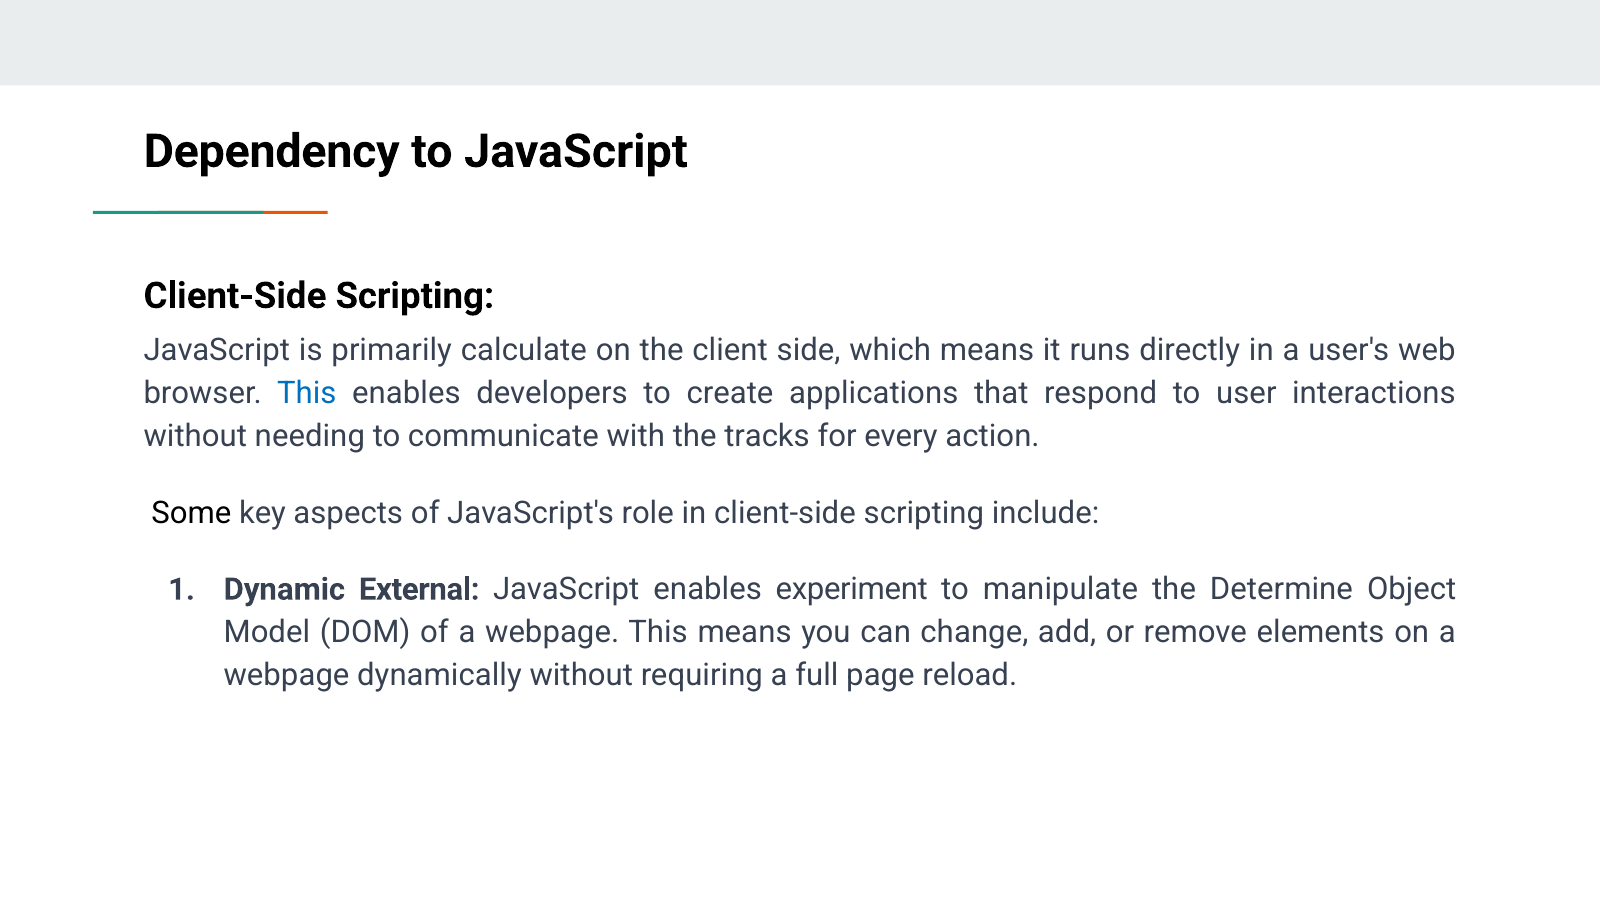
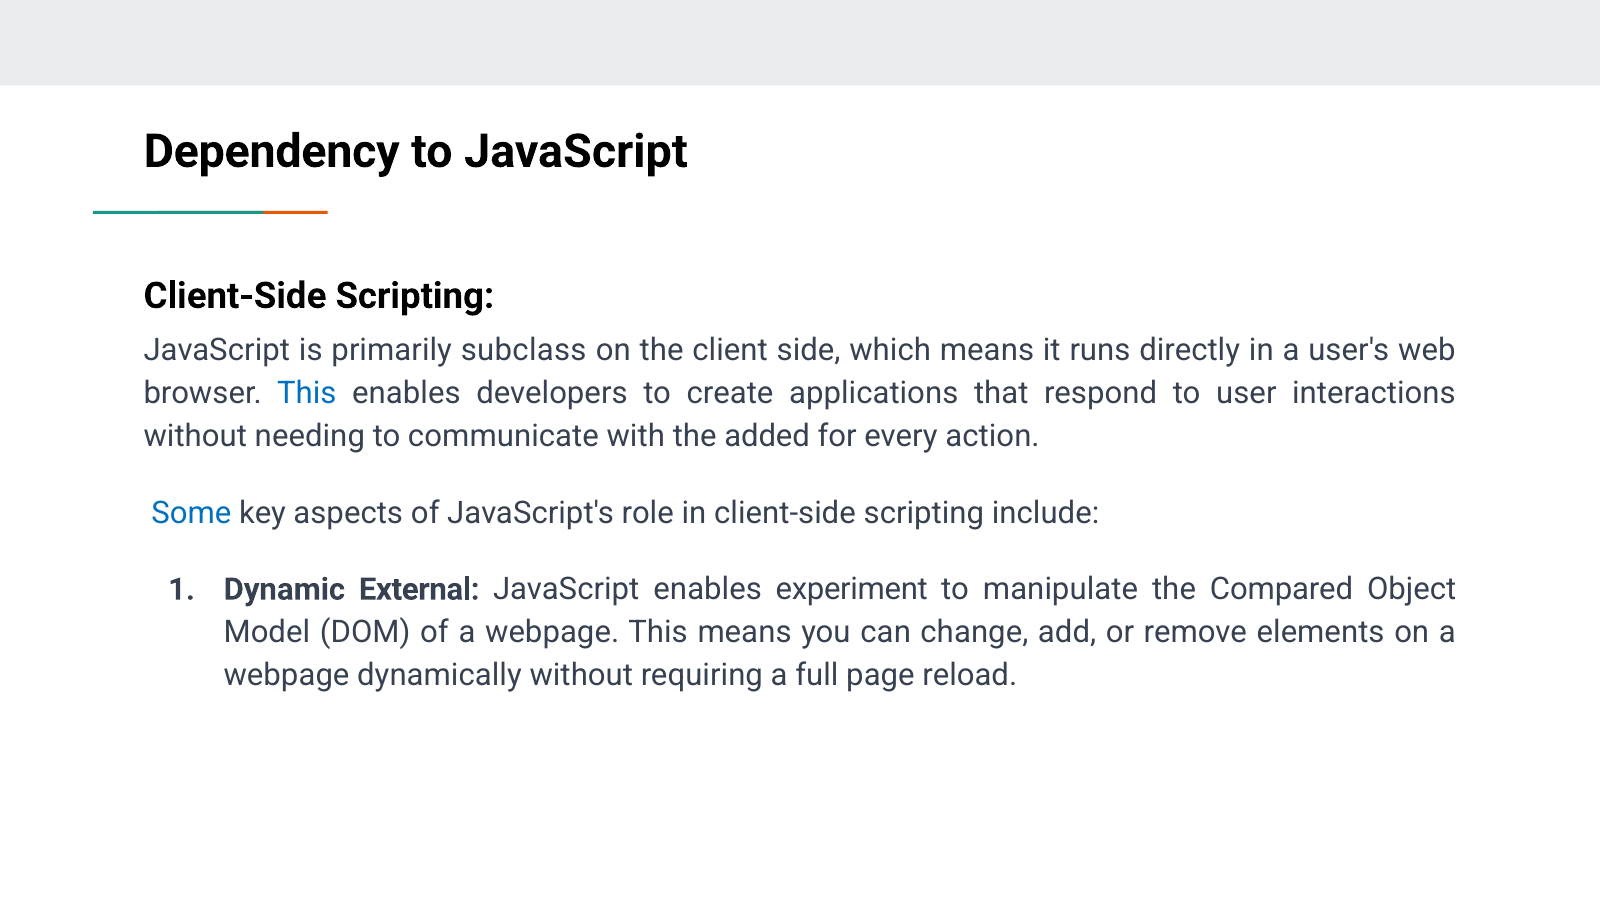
calculate: calculate -> subclass
tracks: tracks -> added
Some colour: black -> blue
Determine: Determine -> Compared
